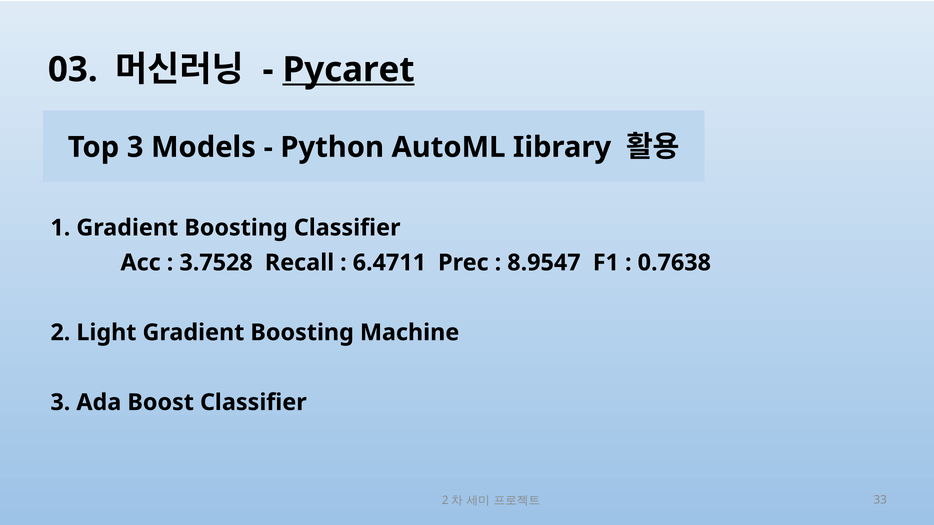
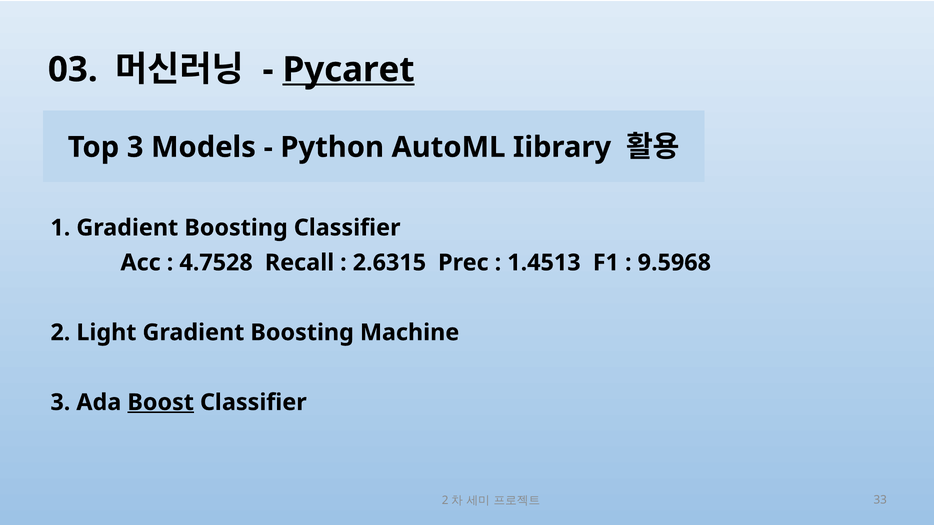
3.7528: 3.7528 -> 4.7528
6.4711: 6.4711 -> 2.6315
8.9547: 8.9547 -> 1.4513
0.7638: 0.7638 -> 9.5968
Boost underline: none -> present
